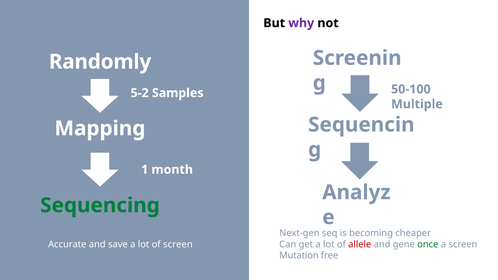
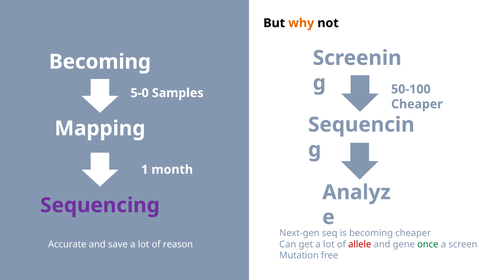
why colour: purple -> orange
Randomly at (100, 62): Randomly -> Becoming
5-2: 5-2 -> 5-0
Multiple at (417, 104): Multiple -> Cheaper
Sequencing colour: green -> purple
of screen: screen -> reason
